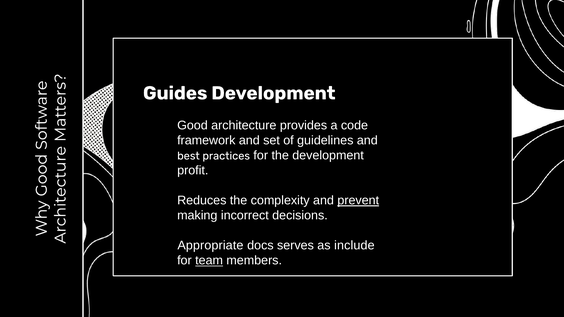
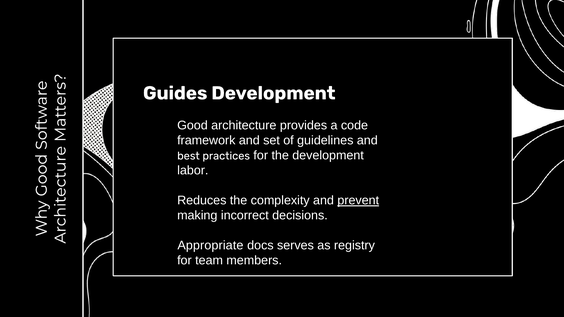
profit: profit -> labor
include: include -> registry
team underline: present -> none
